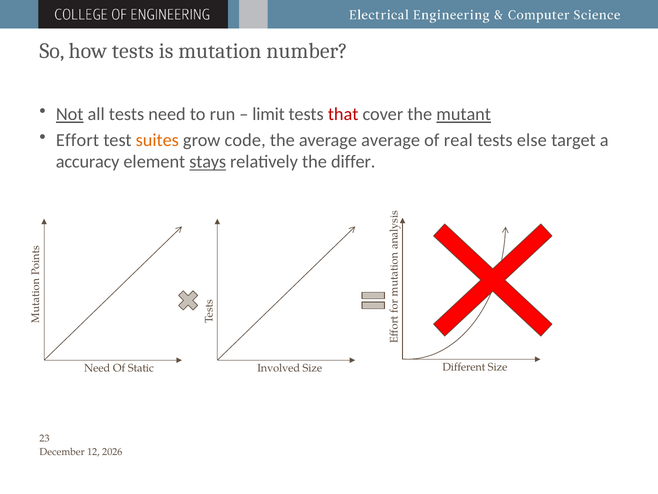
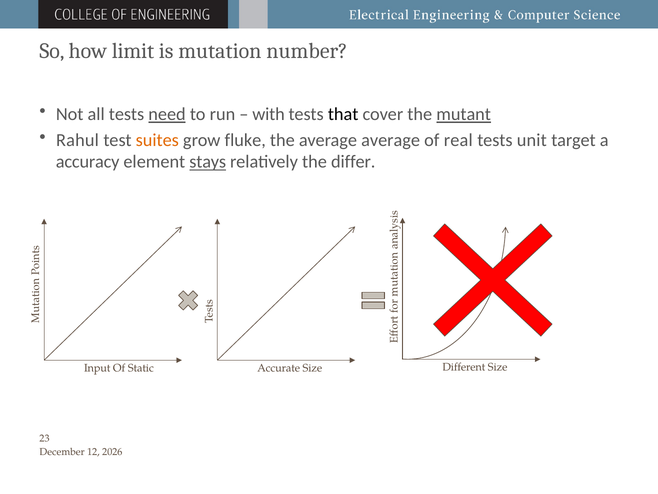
how tests: tests -> limit
Not underline: present -> none
need at (167, 114) underline: none -> present
limit: limit -> with
that colour: red -> black
Effort: Effort -> Rahul
code: code -> fluke
else: else -> unit
Need at (97, 368): Need -> Input
Involved: Involved -> Accurate
